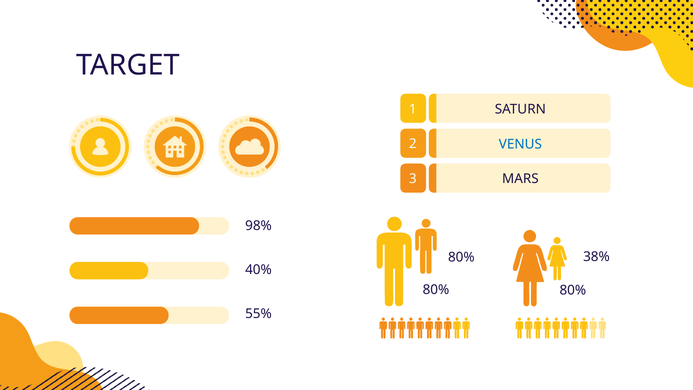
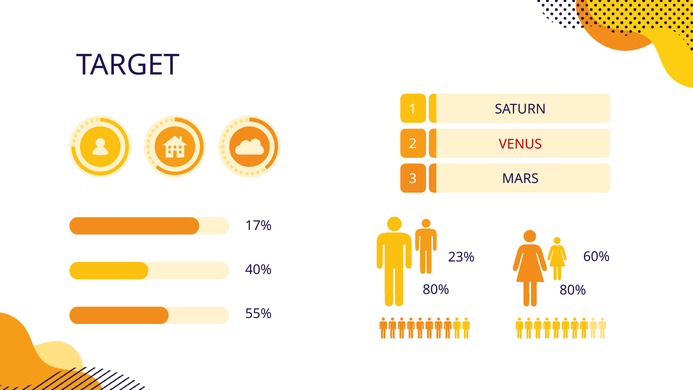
VENUS colour: blue -> red
98%: 98% -> 17%
38%: 38% -> 60%
80% at (461, 257): 80% -> 23%
